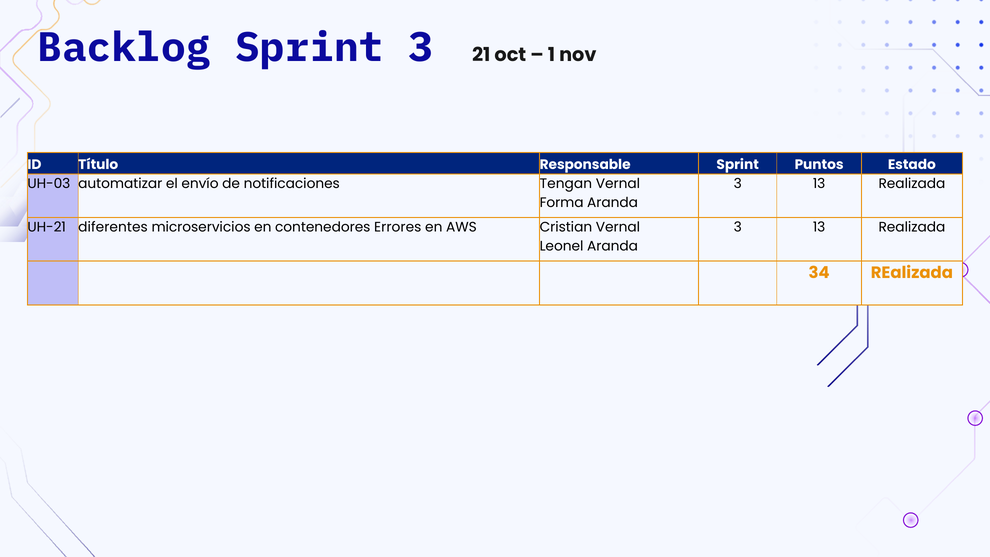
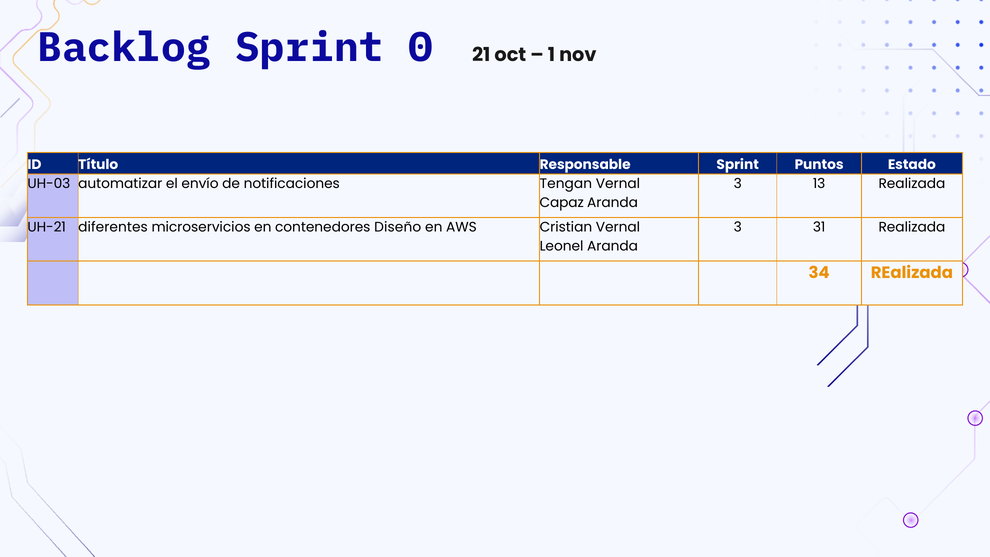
Sprint 3: 3 -> 0
Forma: Forma -> Capaz
Errores: Errores -> Diseño
13 at (819, 227): 13 -> 31
